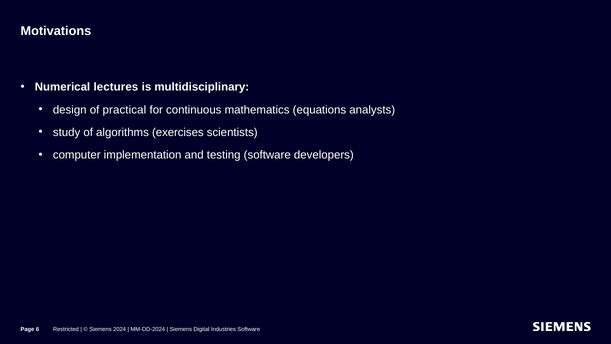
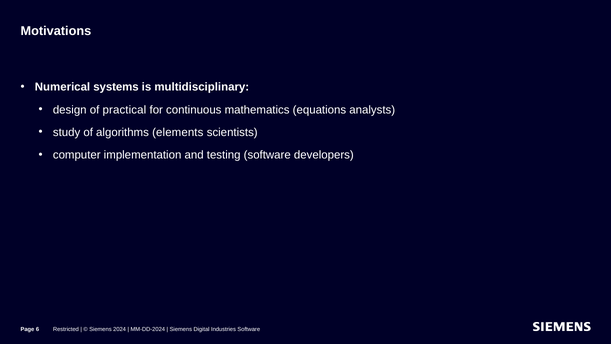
lectures: lectures -> systems
exercises: exercises -> elements
